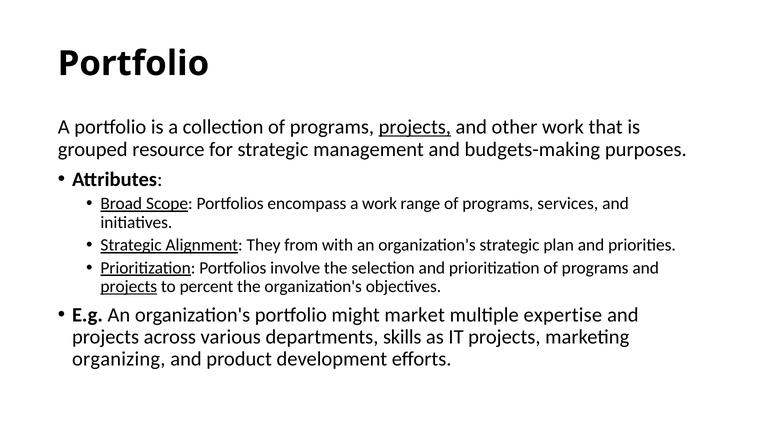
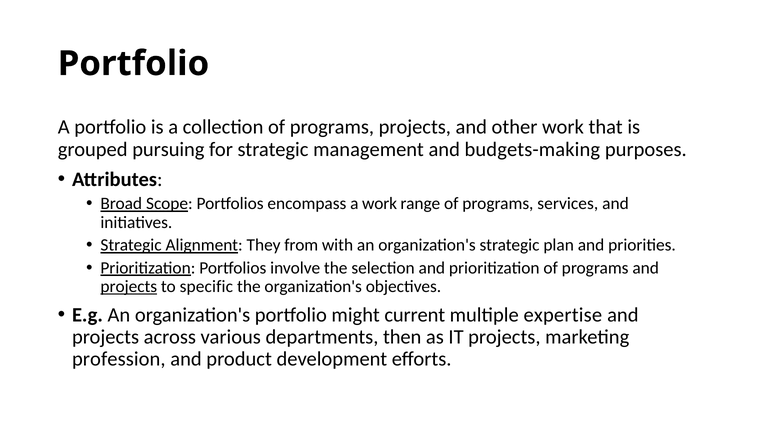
projects at (415, 127) underline: present -> none
resource: resource -> pursuing
percent: percent -> specific
market: market -> current
skills: skills -> then
organizing: organizing -> profession
